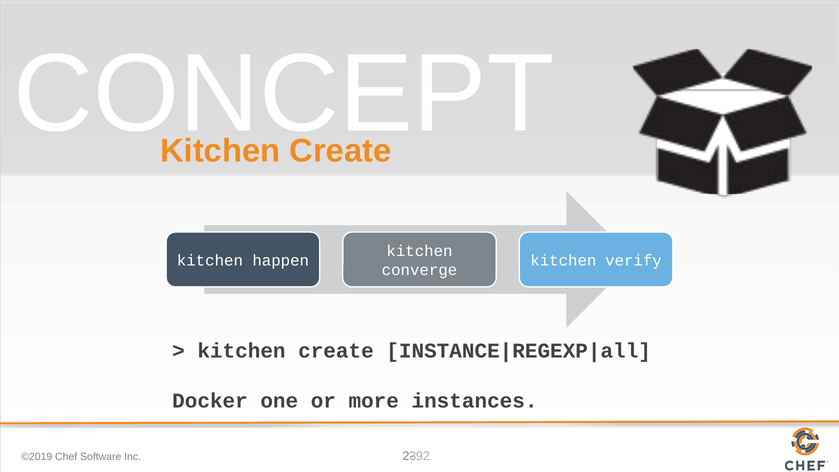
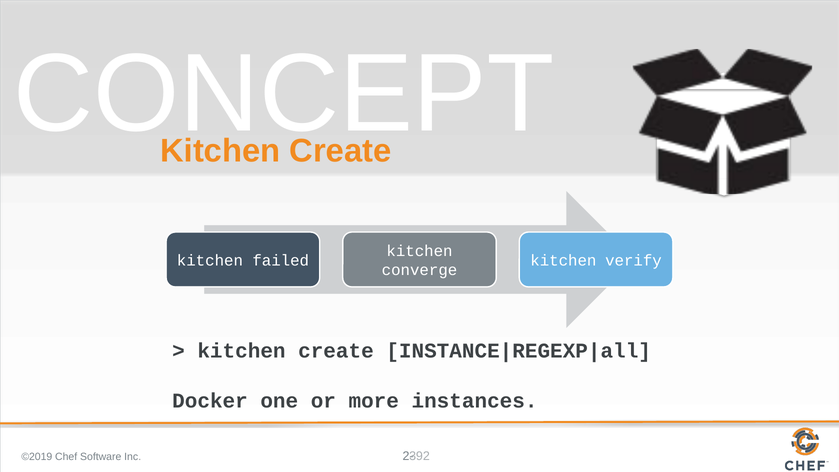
happen: happen -> failed
